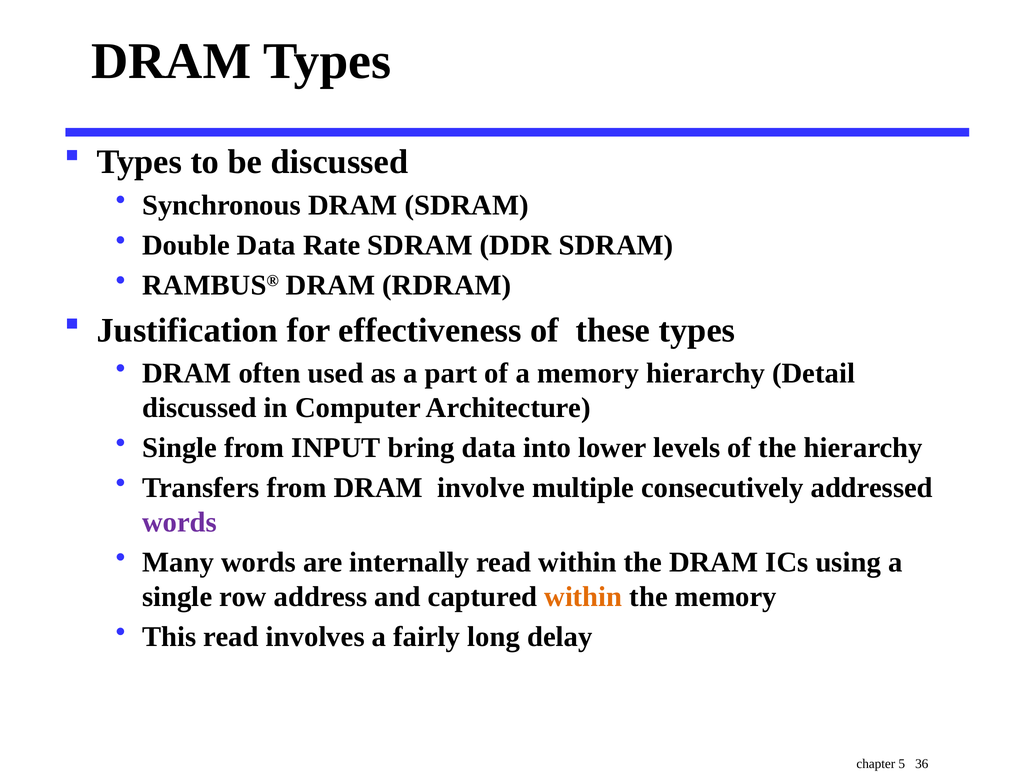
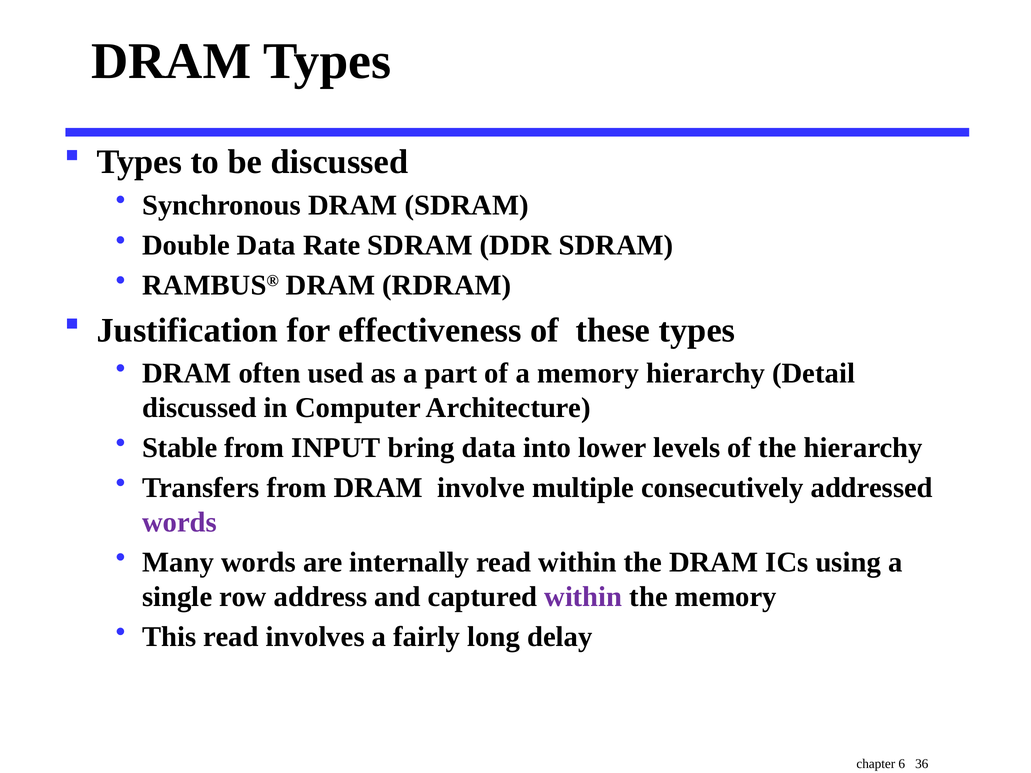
Single at (180, 448): Single -> Stable
within at (583, 597) colour: orange -> purple
5: 5 -> 6
